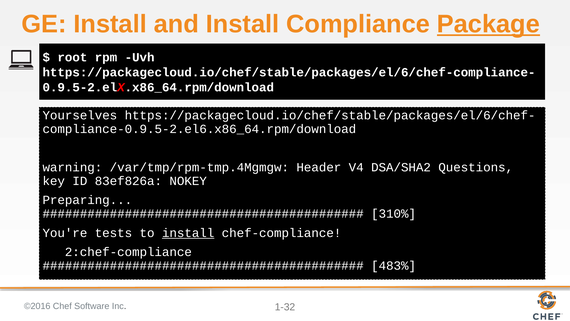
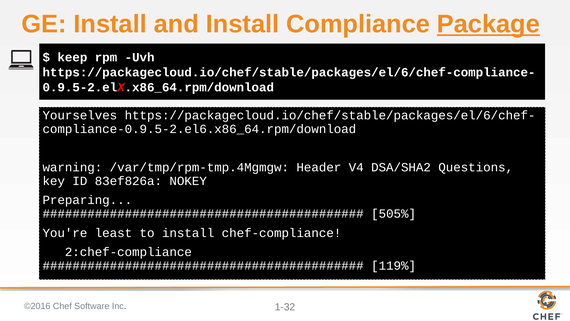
root: root -> keep
310%: 310% -> 505%
tests: tests -> least
install at (188, 233) underline: present -> none
483%: 483% -> 119%
